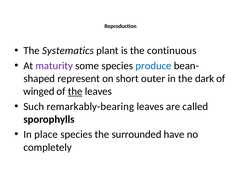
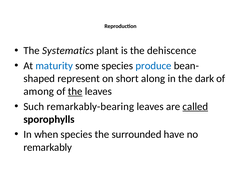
continuous: continuous -> dehiscence
maturity colour: purple -> blue
outer: outer -> along
winged: winged -> among
called underline: none -> present
place: place -> when
completely: completely -> remarkably
